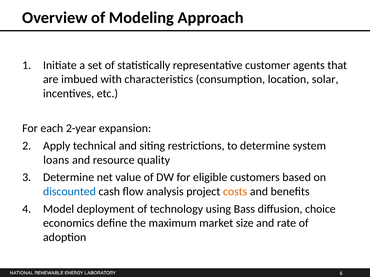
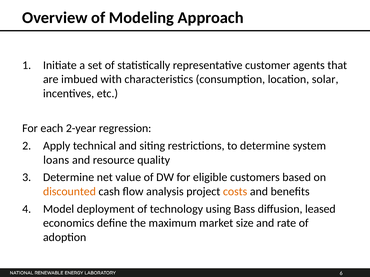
expansion: expansion -> regression
discounted colour: blue -> orange
choice: choice -> leased
